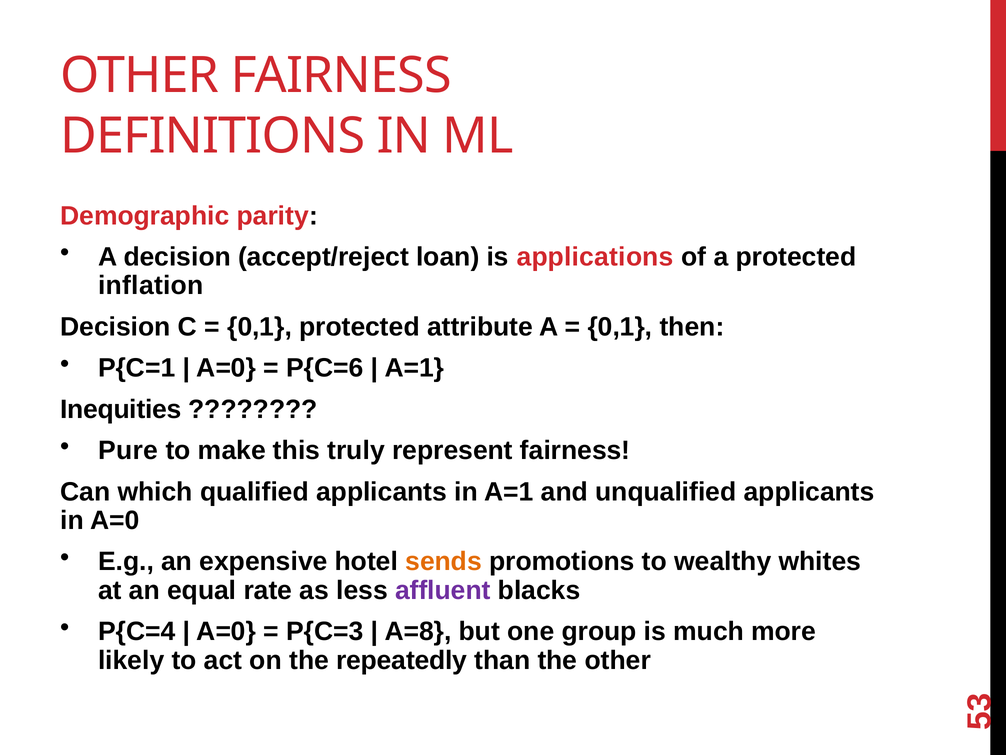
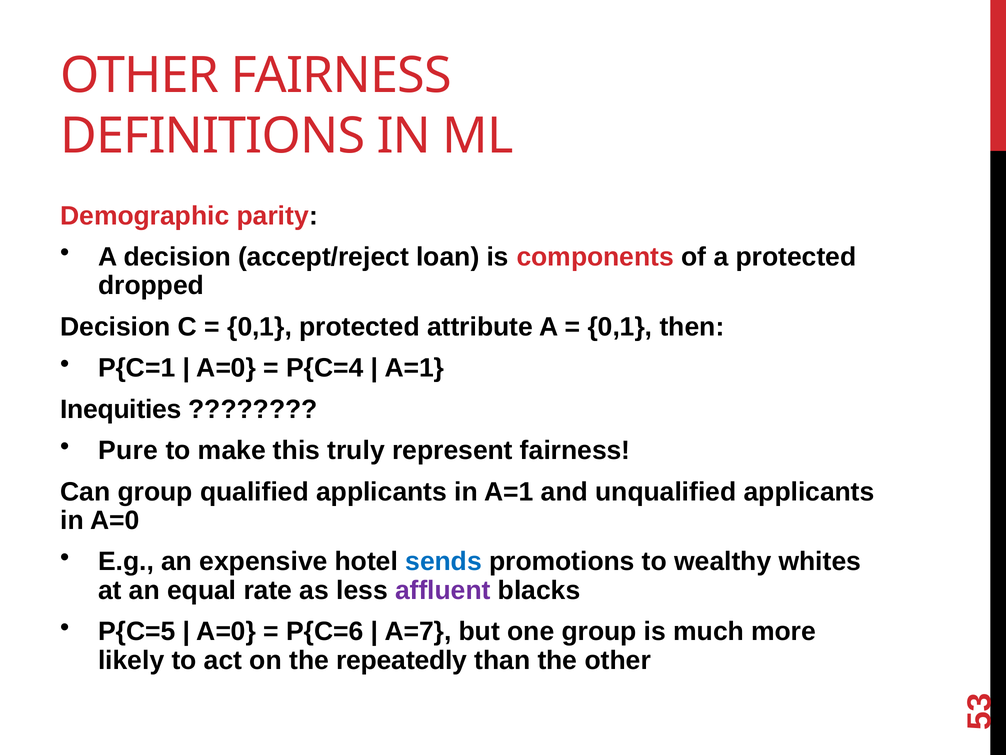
applications: applications -> components
inflation: inflation -> dropped
P{C=6: P{C=6 -> P{C=4
Can which: which -> group
sends colour: orange -> blue
P{C=4: P{C=4 -> P{C=5
P{C=3: P{C=3 -> P{C=6
A=8: A=8 -> A=7
